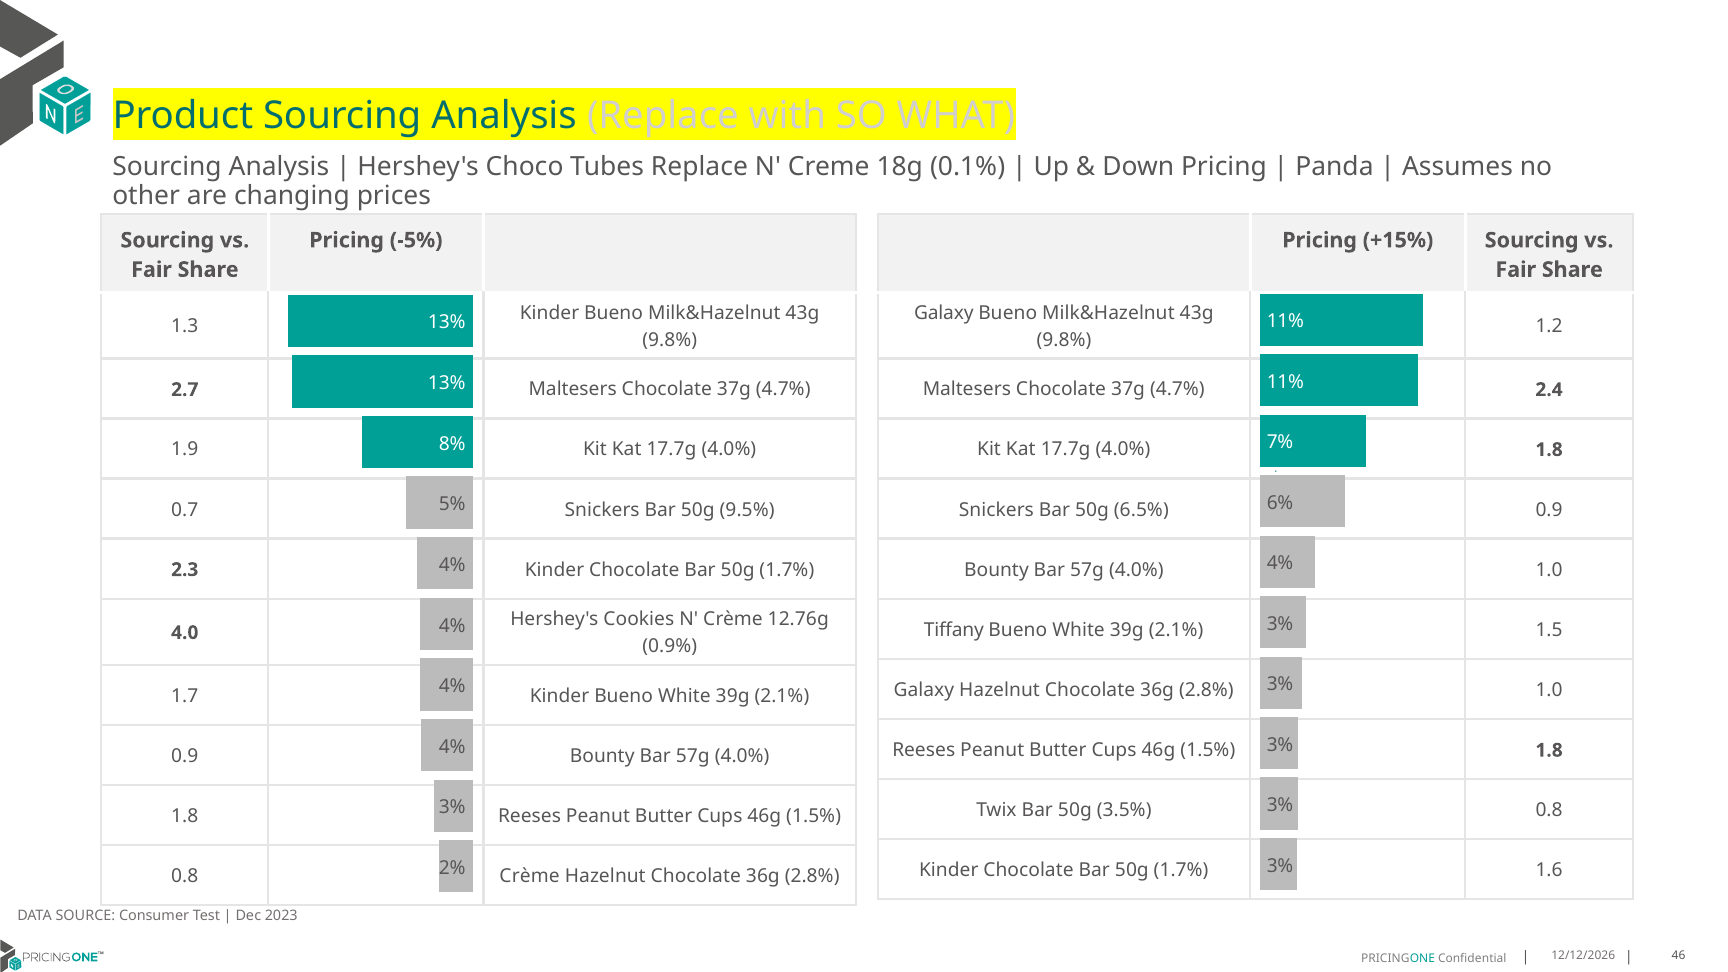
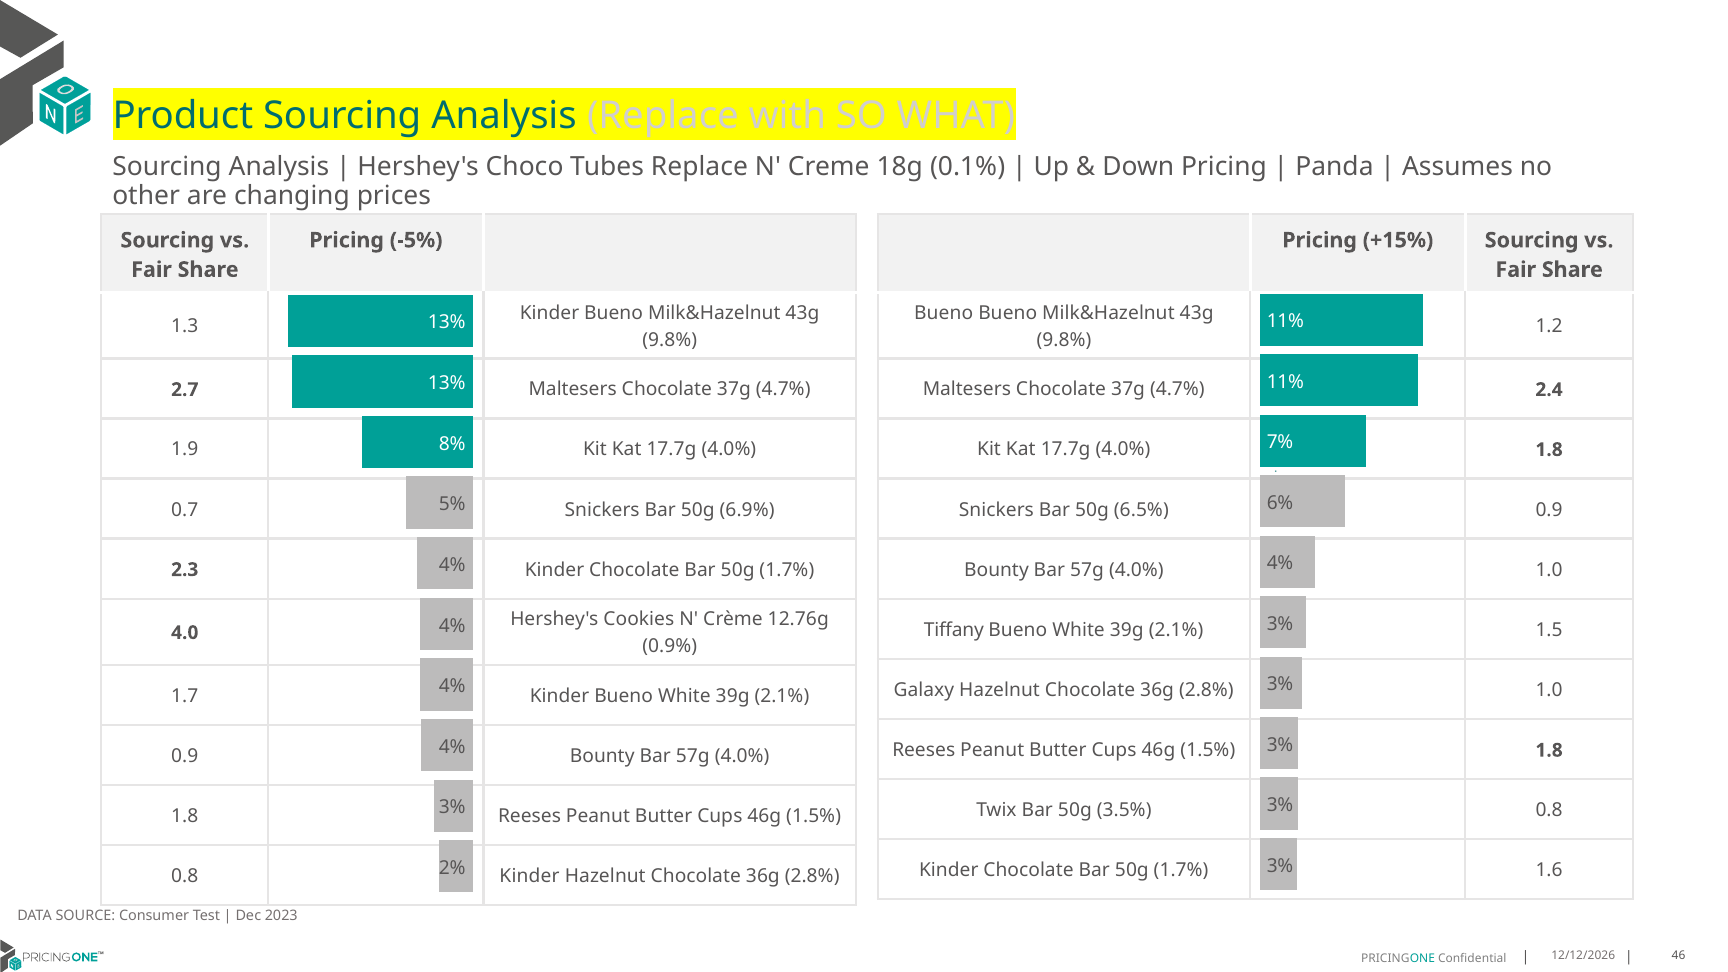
Galaxy at (944, 313): Galaxy -> Bueno
9.5%: 9.5% -> 6.9%
Crème at (530, 876): Crème -> Kinder
